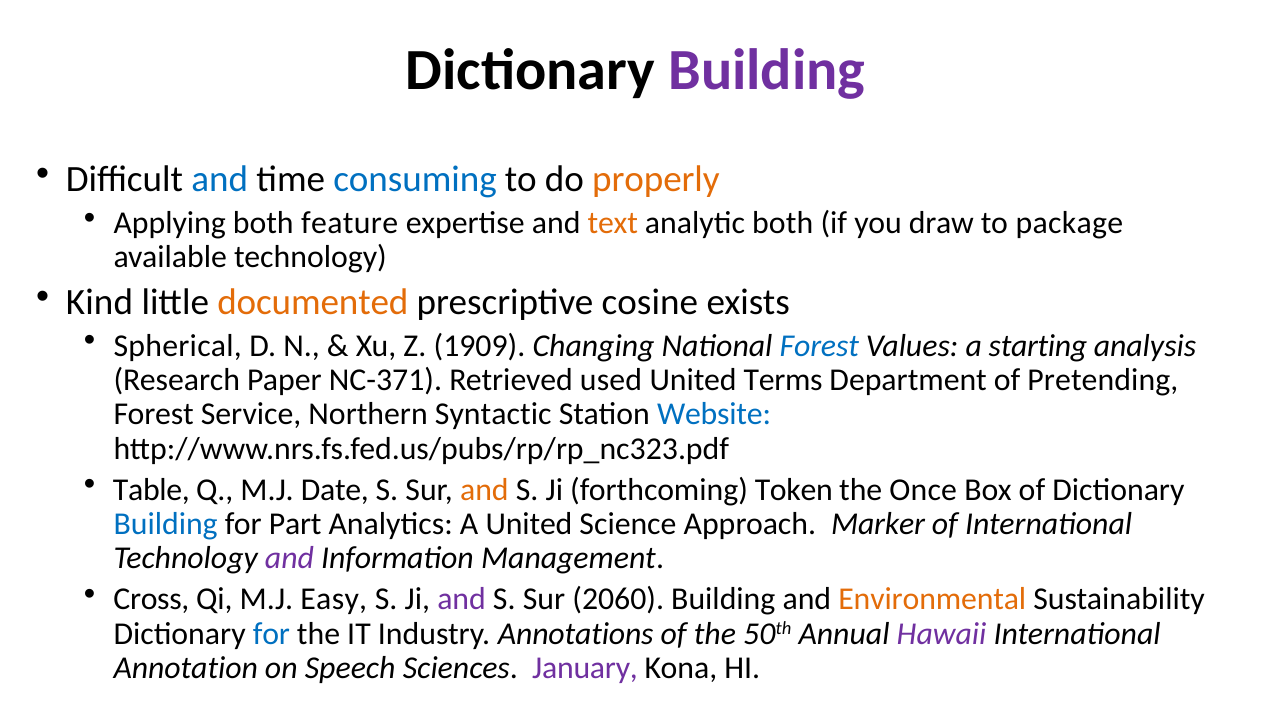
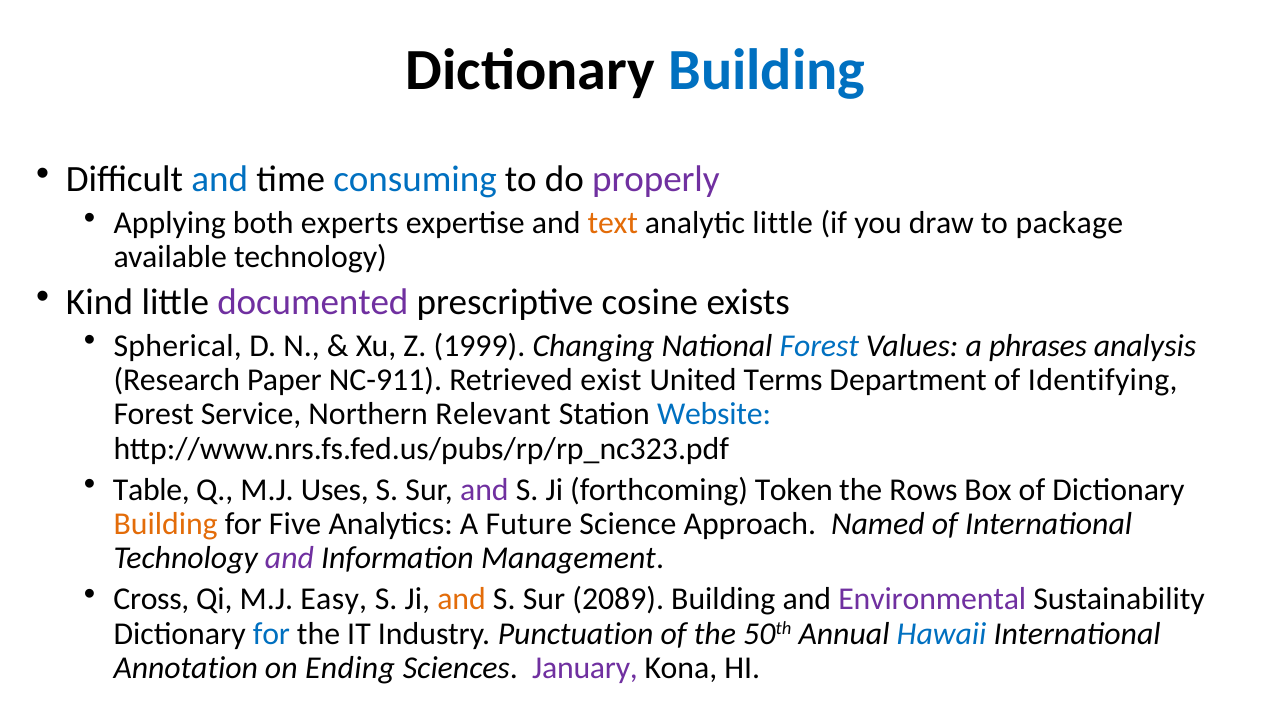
Building at (767, 71) colour: purple -> blue
properly colour: orange -> purple
feature: feature -> experts
analytic both: both -> little
documented colour: orange -> purple
1909: 1909 -> 1999
starting: starting -> phrases
NC-371: NC-371 -> NC-911
used: used -> exist
Pretending: Pretending -> Identifying
Syntactic: Syntactic -> Relevant
Date: Date -> Uses
and at (484, 490) colour: orange -> purple
Once: Once -> Rows
Building at (166, 524) colour: blue -> orange
Part: Part -> Five
A United: United -> Future
Marker: Marker -> Named
and at (462, 600) colour: purple -> orange
2060: 2060 -> 2089
Environmental colour: orange -> purple
Annotations: Annotations -> Punctuation
Hawaii colour: purple -> blue
Speech: Speech -> Ending
